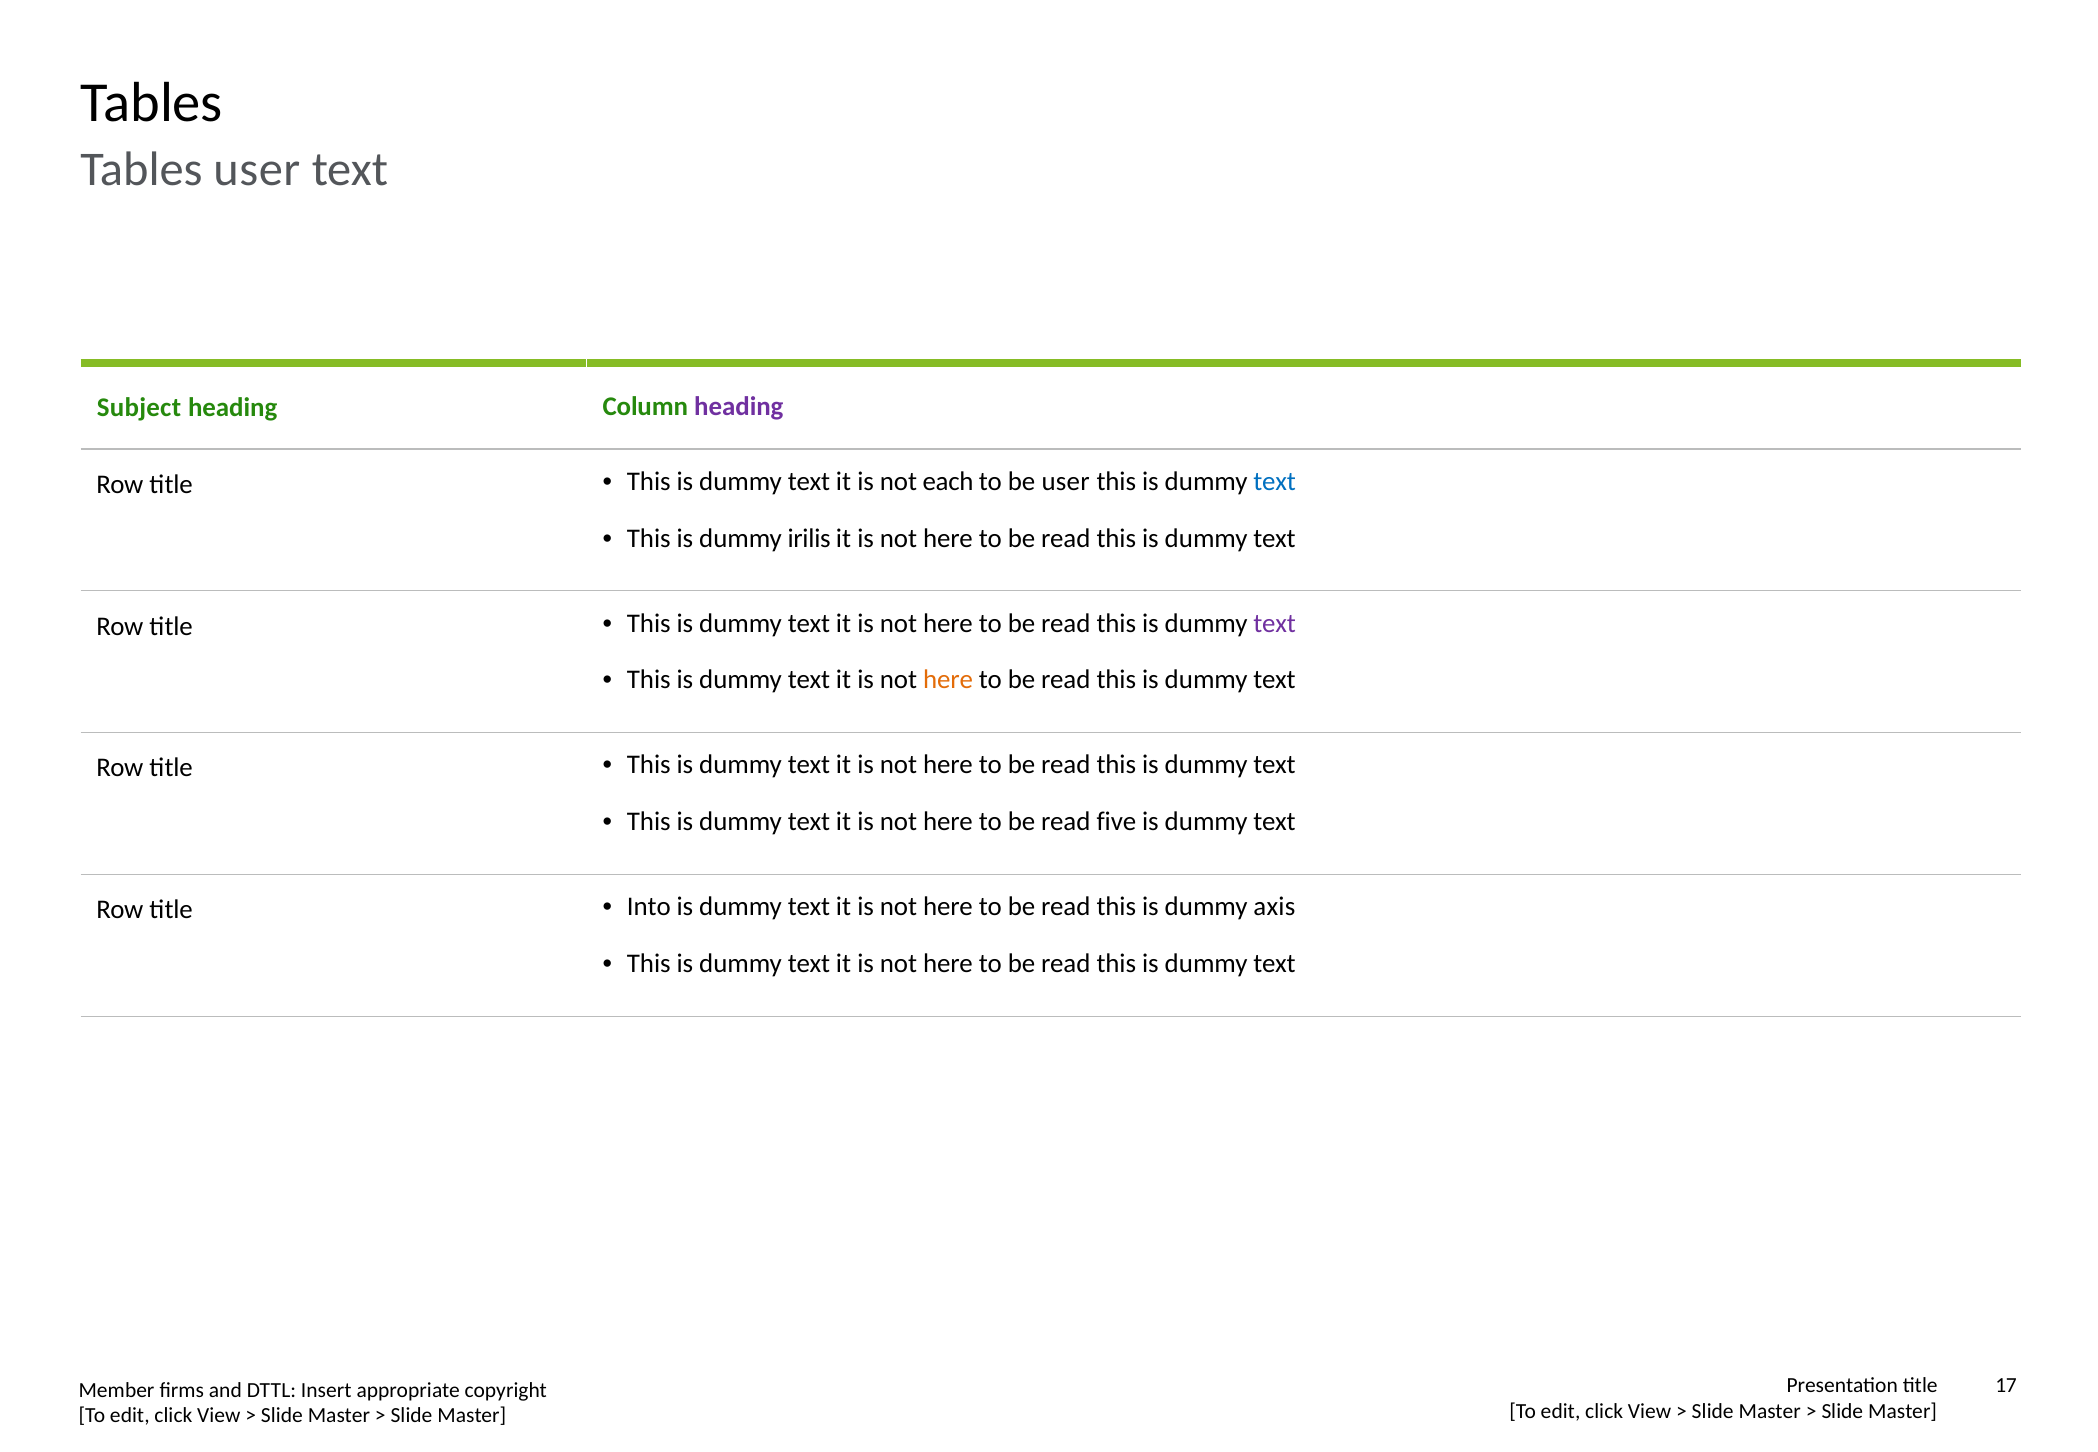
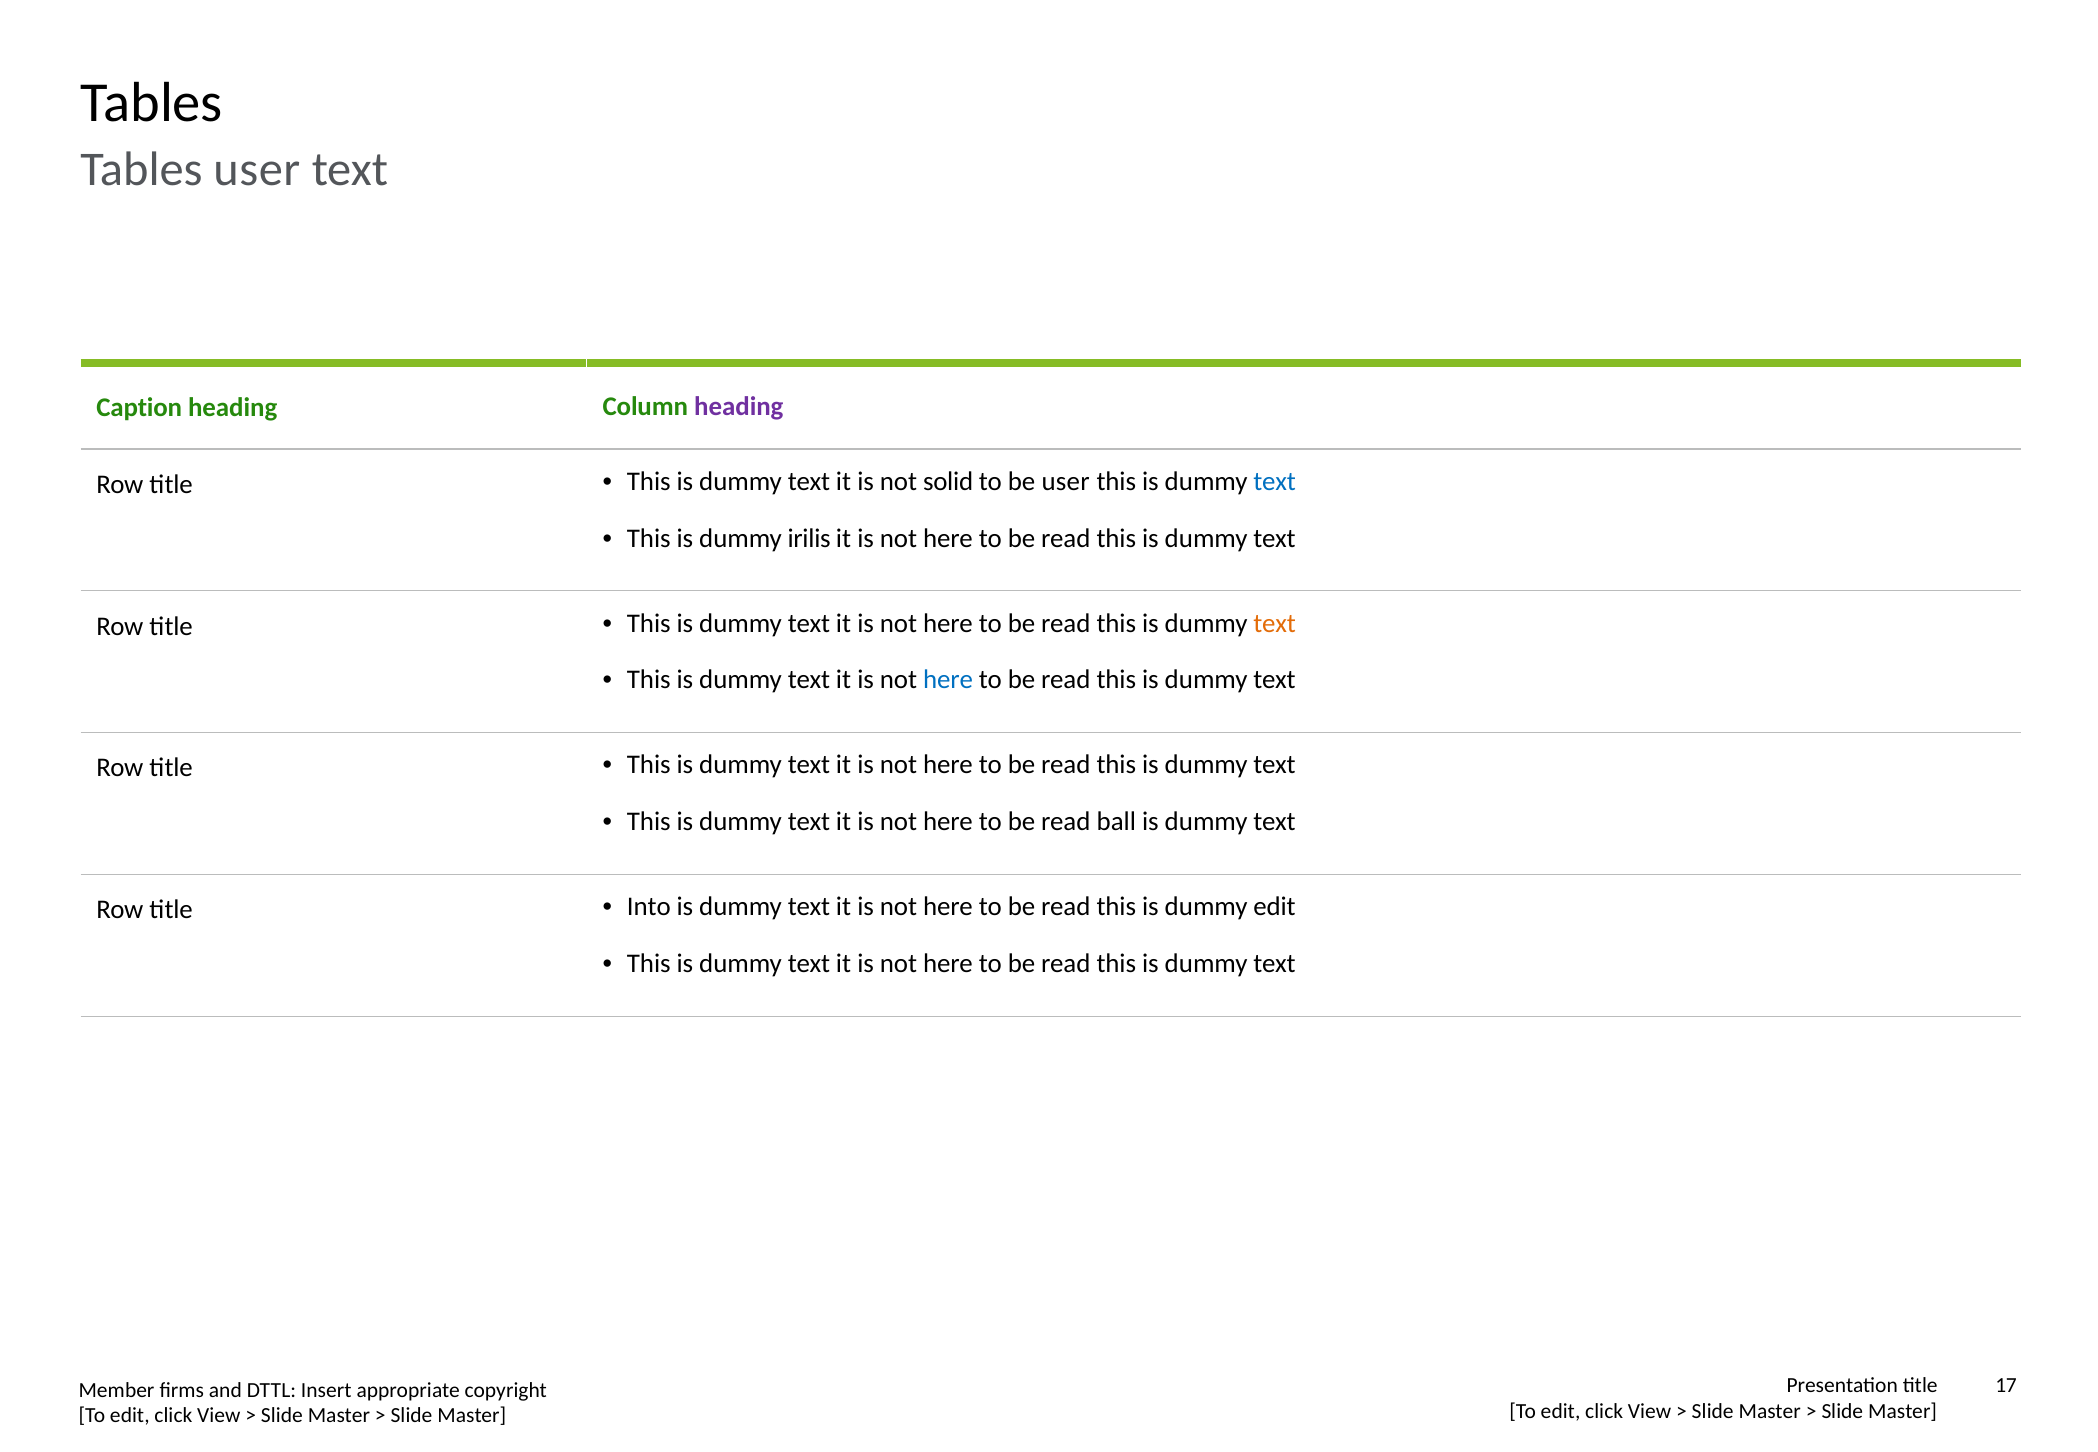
Subject: Subject -> Caption
each: each -> solid
text at (1275, 623) colour: purple -> orange
here at (948, 680) colour: orange -> blue
five: five -> ball
dummy axis: axis -> edit
